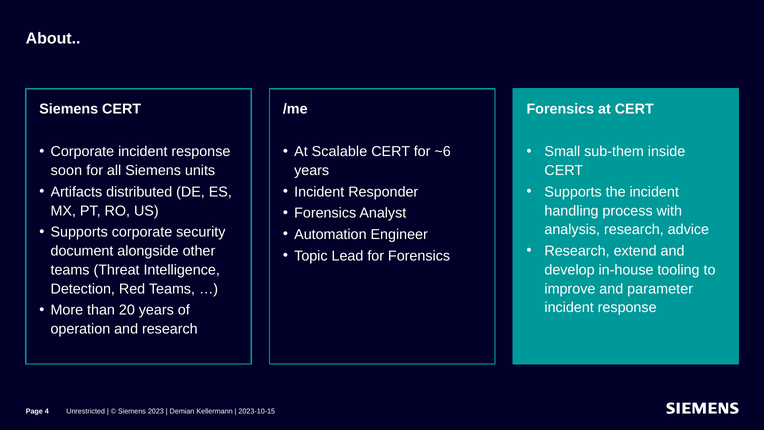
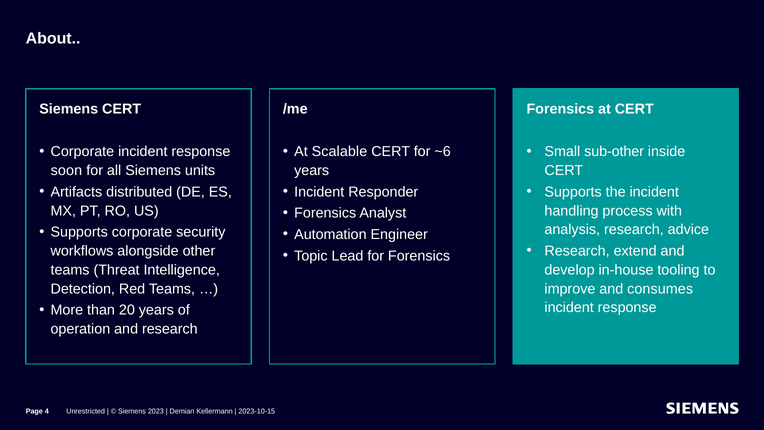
sub-them: sub-them -> sub-other
document: document -> workflows
parameter: parameter -> consumes
